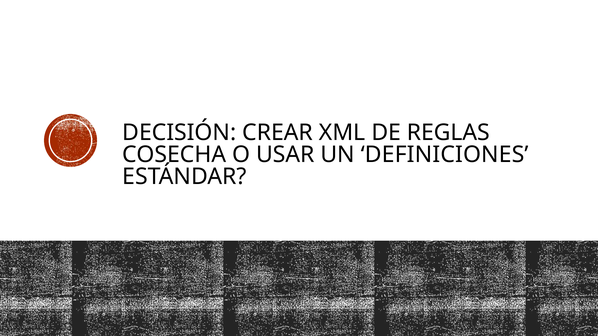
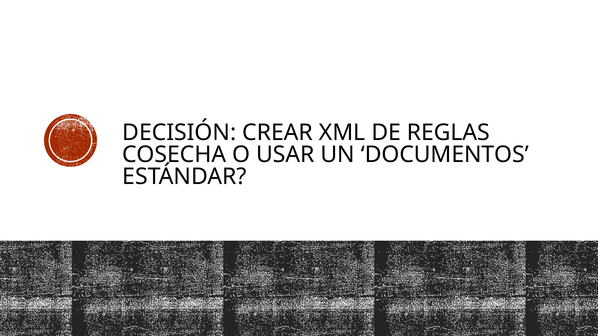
DEFINICIONES: DEFINICIONES -> DOCUMENTOS
